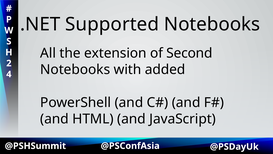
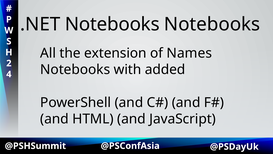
.NET Supported: Supported -> Notebooks
Second: Second -> Names
